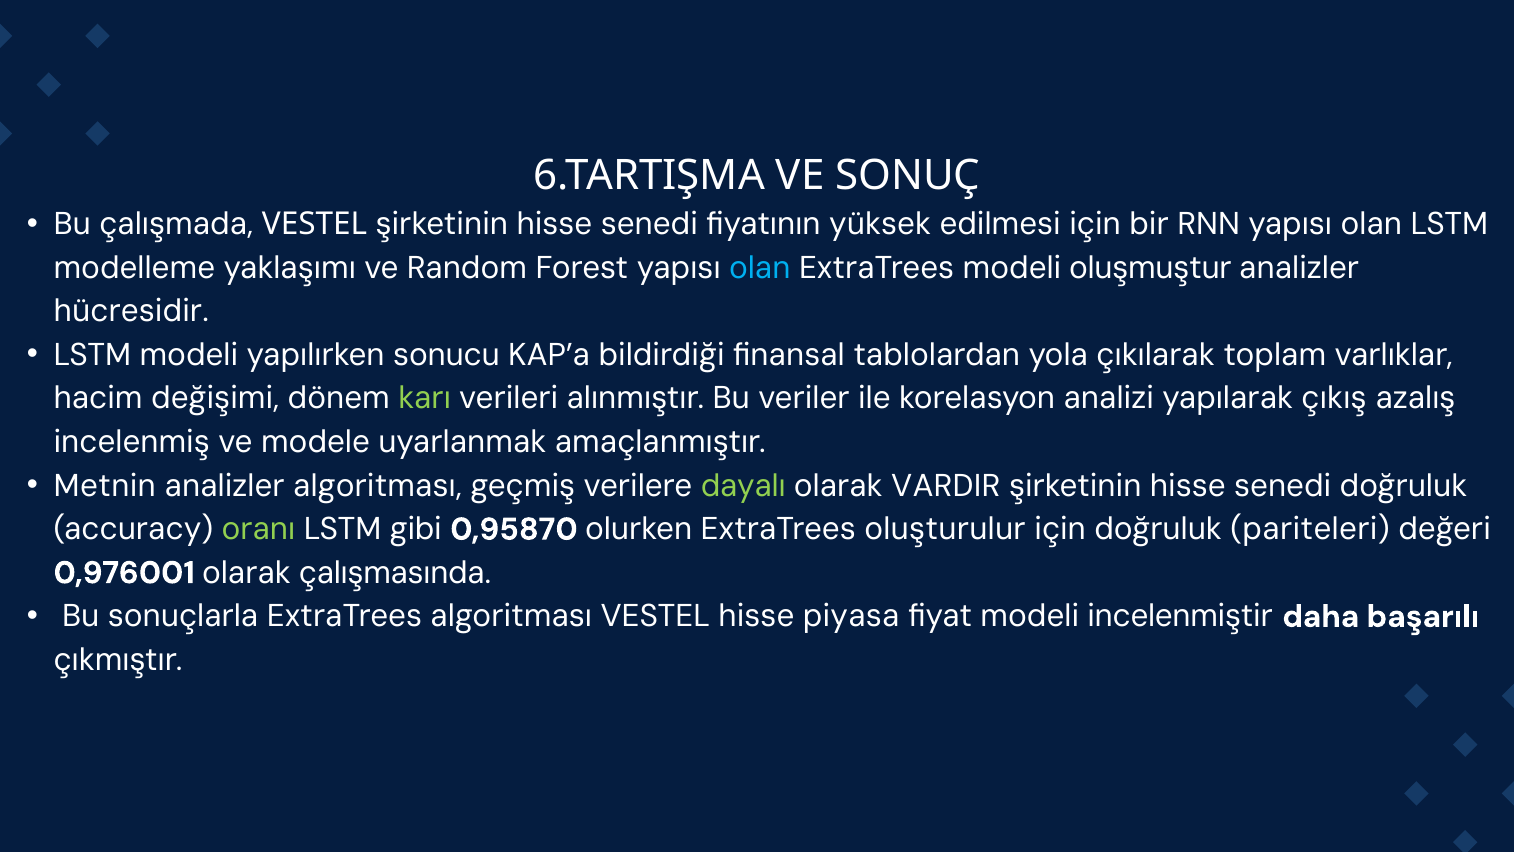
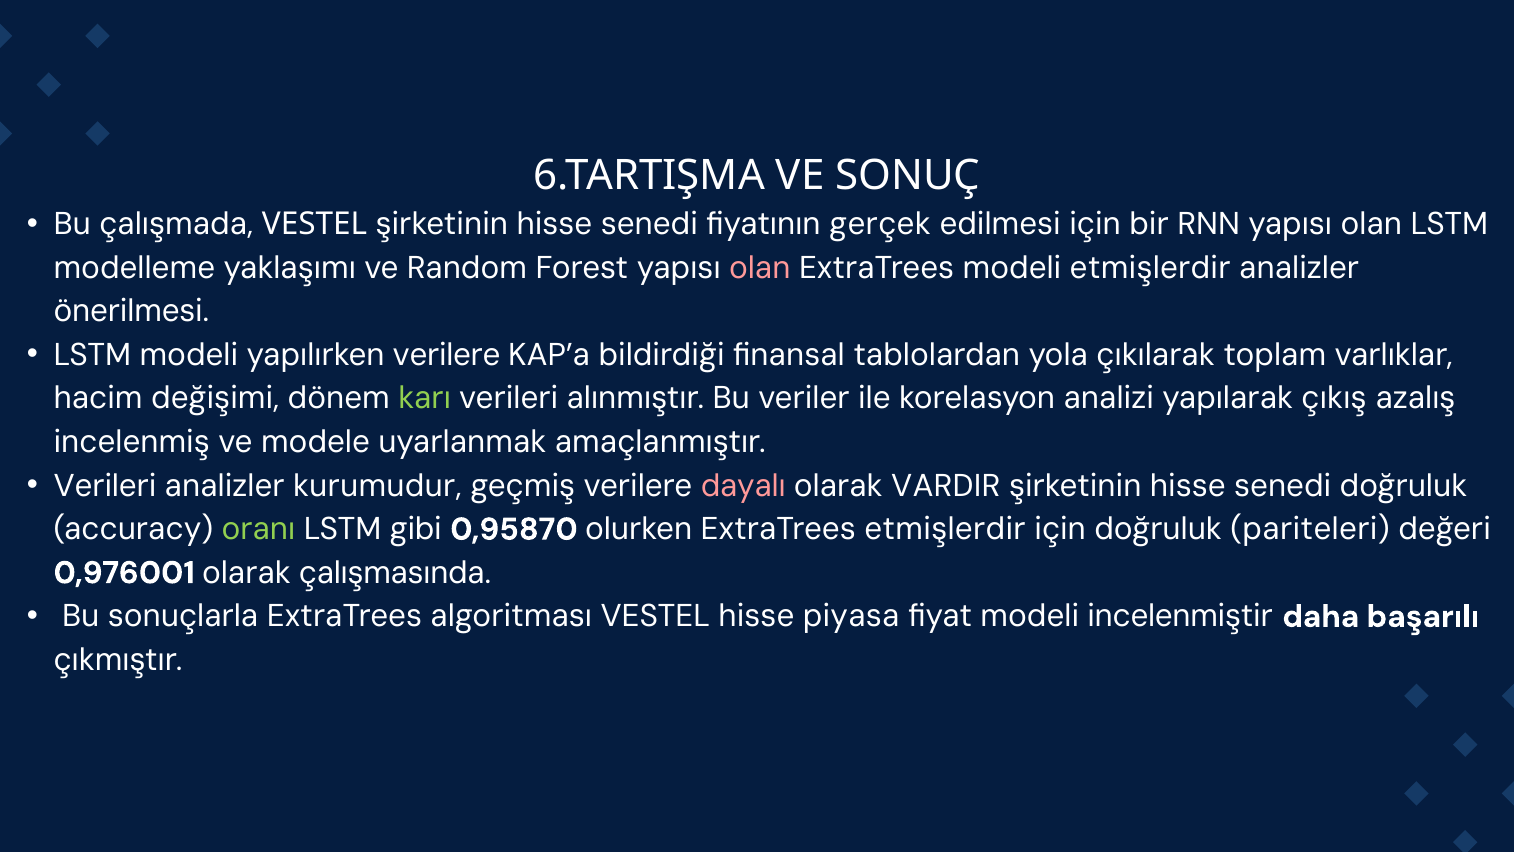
yüksek: yüksek -> gerçek
olan at (760, 268) colour: light blue -> pink
modeli oluşmuştur: oluşmuştur -> etmişlerdir
hücresidir: hücresidir -> önerilmesi
yapılırken sonucu: sonucu -> verilere
Metnin at (105, 485): Metnin -> Verileri
analizler algoritması: algoritması -> kurumudur
dayalı colour: light green -> pink
ExtraTrees oluşturulur: oluşturulur -> etmişlerdir
